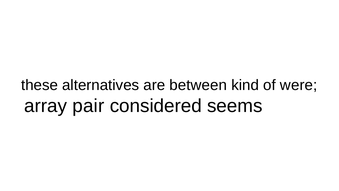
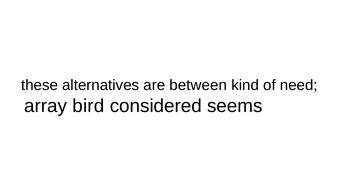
were: were -> need
pair: pair -> bird
